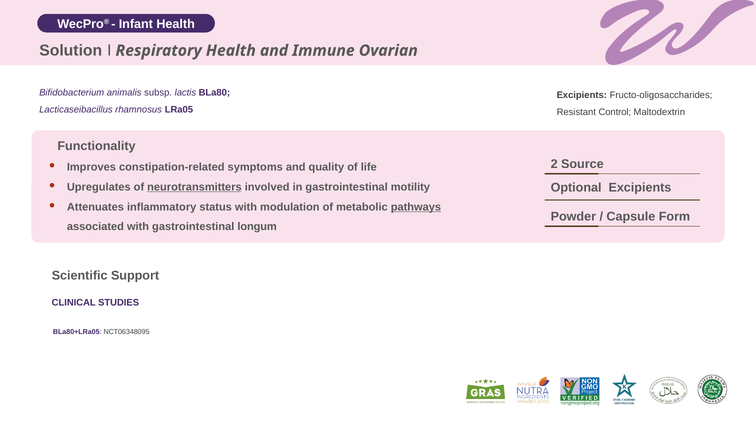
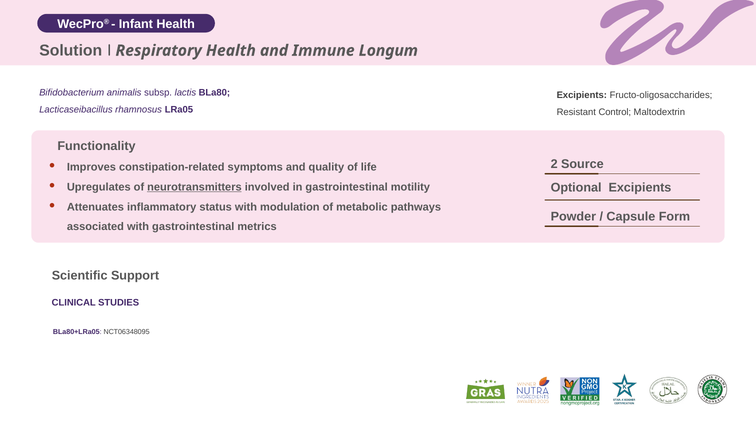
Ovarian: Ovarian -> Longum
pathways underline: present -> none
longum: longum -> metrics
